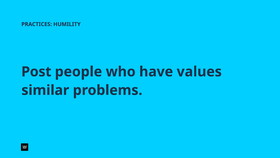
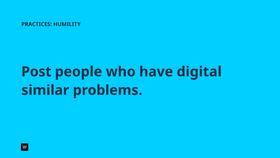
values: values -> digital
